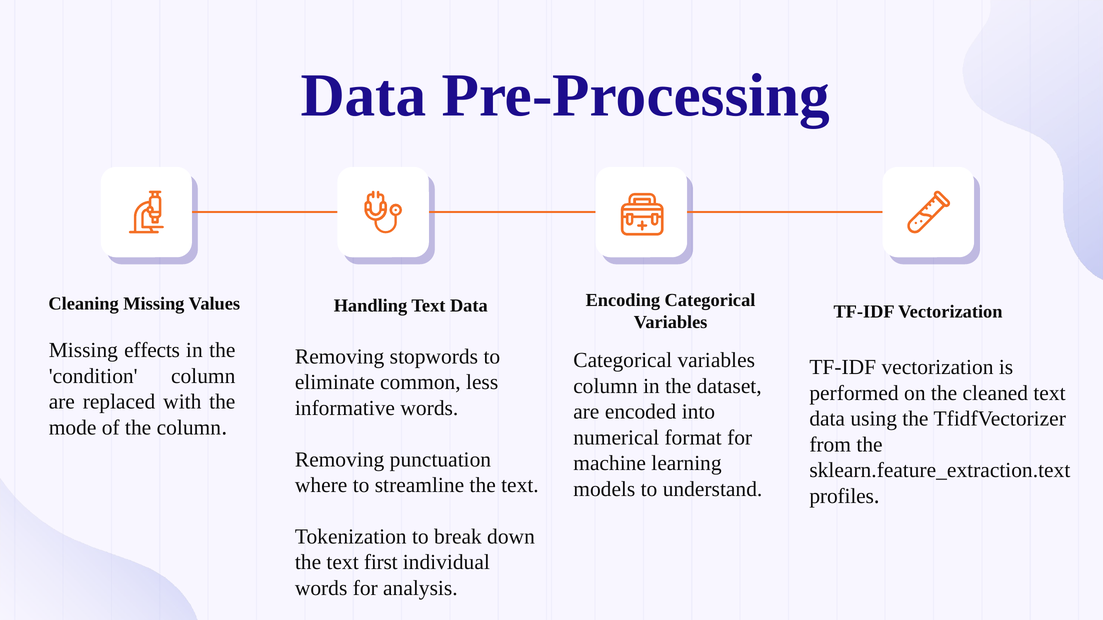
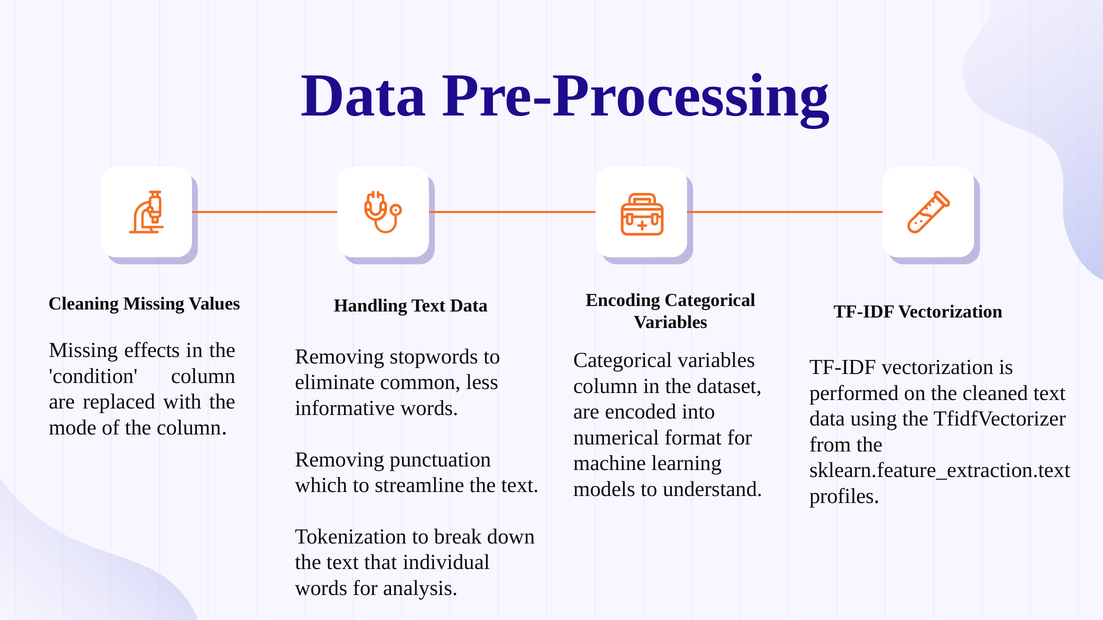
where: where -> which
first: first -> that
